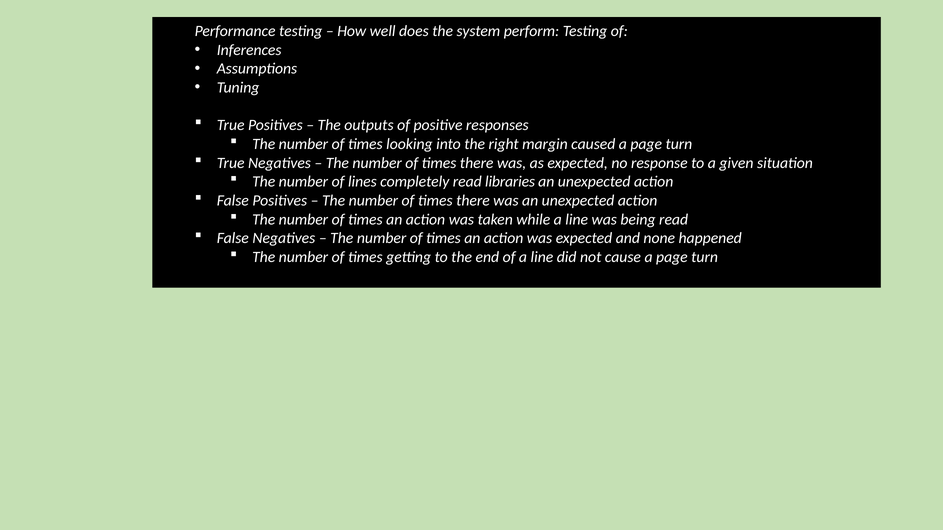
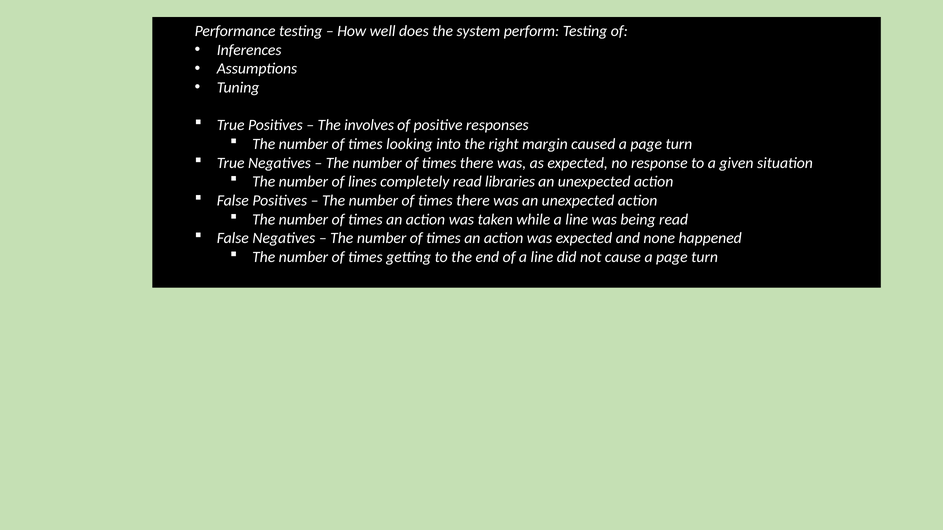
outputs: outputs -> involves
